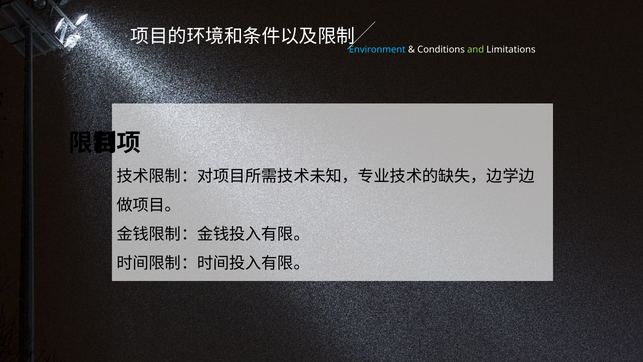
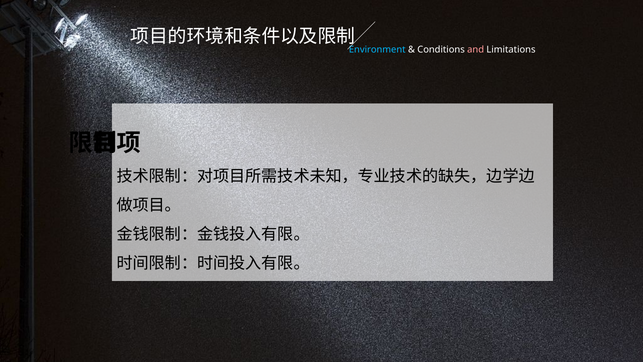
and colour: light green -> pink
